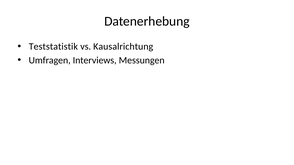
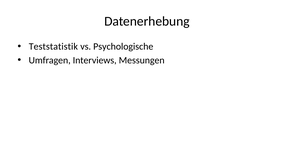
Kausalrichtung: Kausalrichtung -> Psychologische
